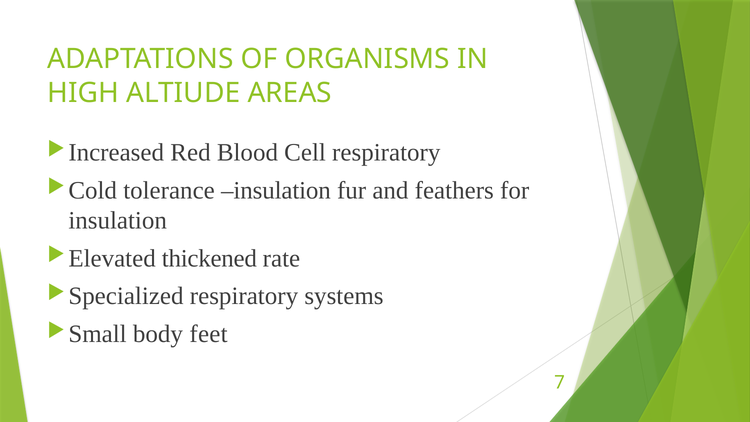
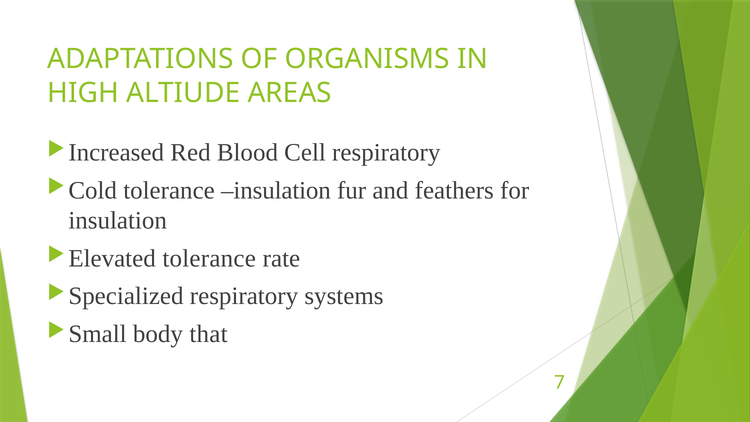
thickened at (209, 258): thickened -> tolerance
feet: feet -> that
